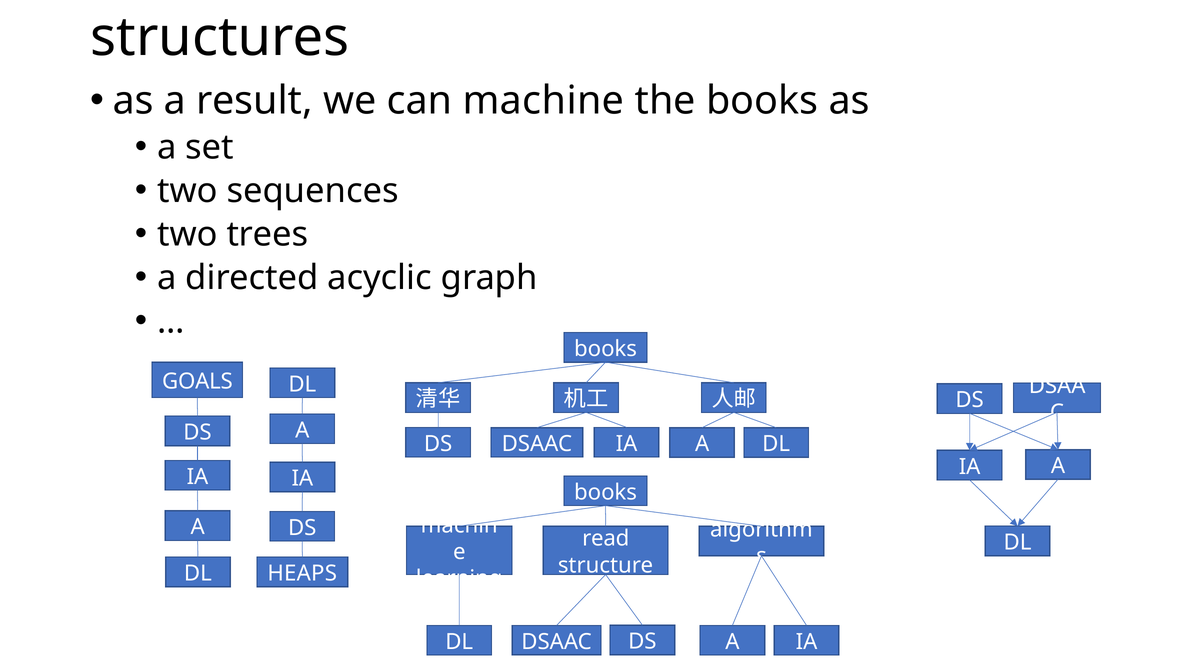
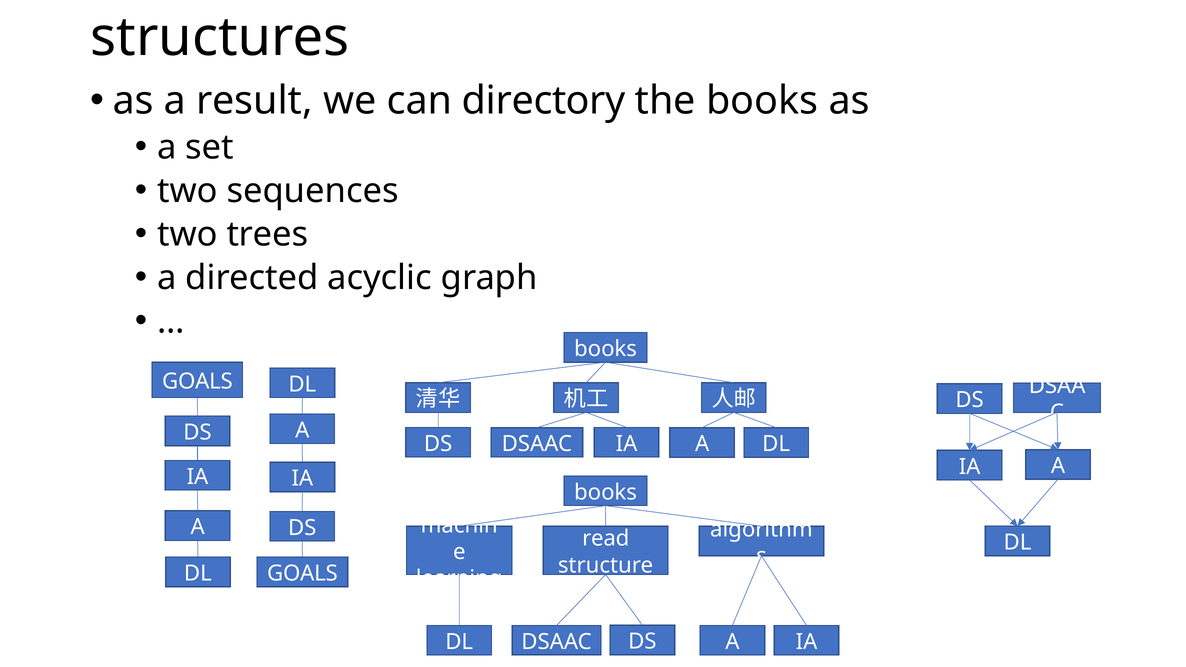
machine: machine -> directory
HEAPS at (302, 573): HEAPS -> GOALS
